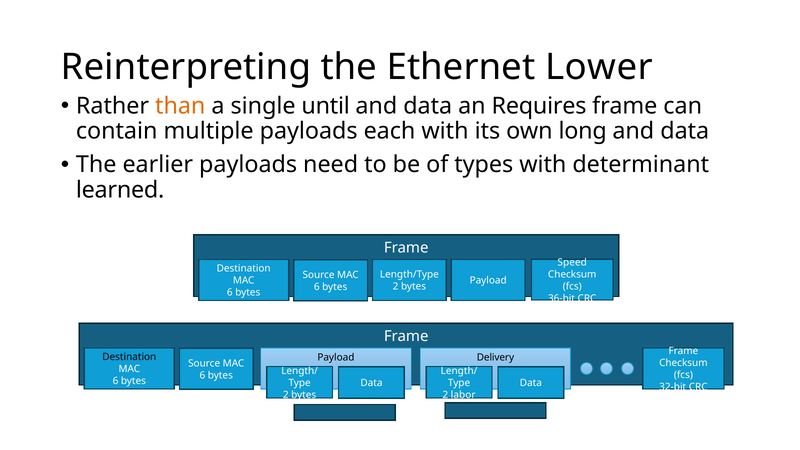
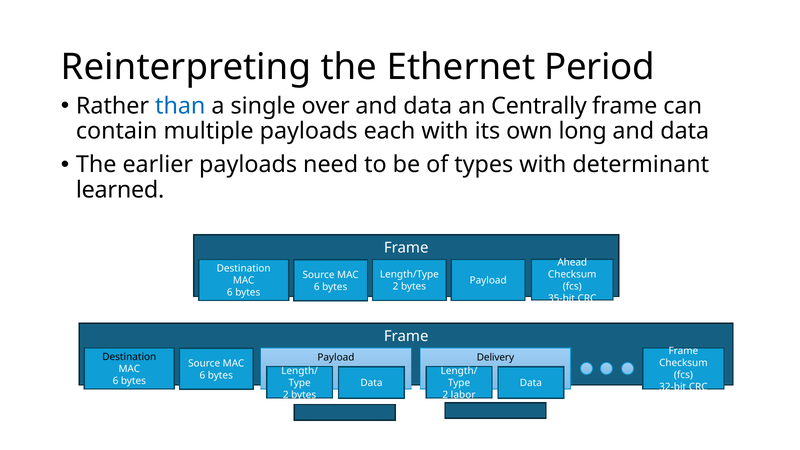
Lower: Lower -> Period
than colour: orange -> blue
until: until -> over
Requires: Requires -> Centrally
Speed: Speed -> Ahead
36-bit: 36-bit -> 35-bit
